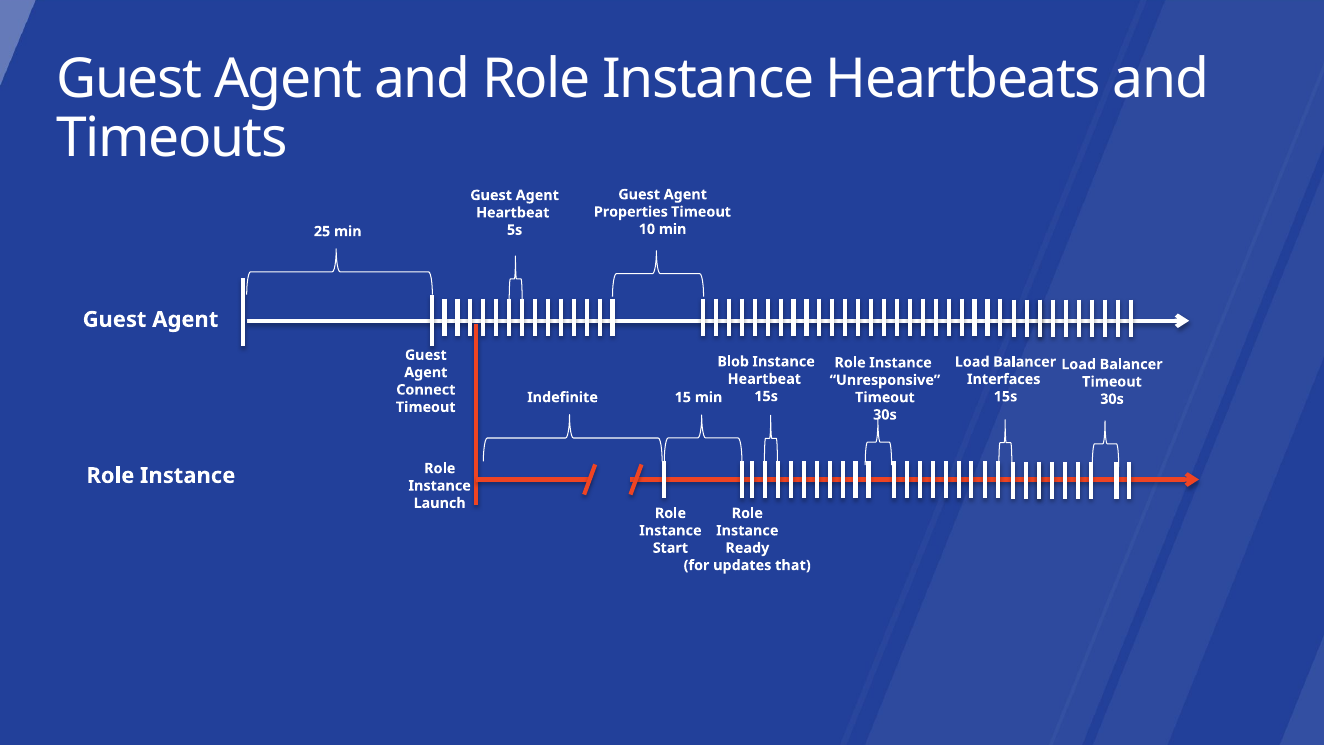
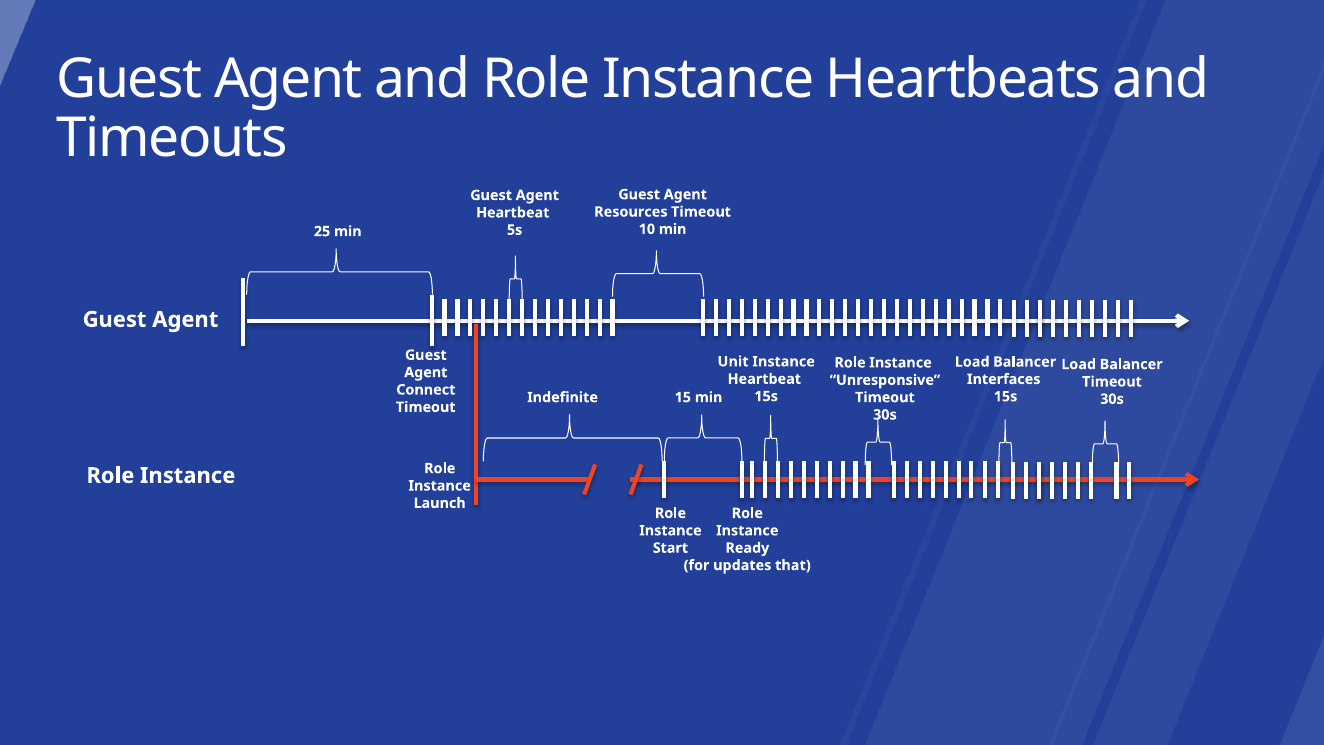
Properties: Properties -> Resources
Blob: Blob -> Unit
